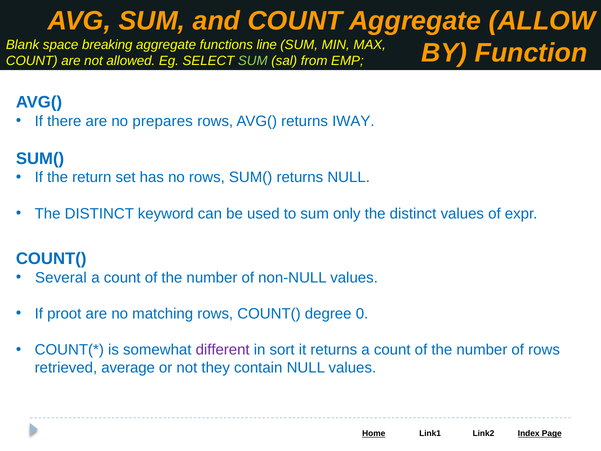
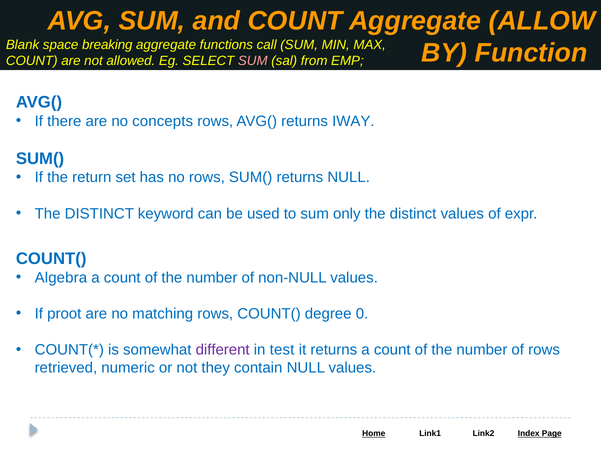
line: line -> call
SUM at (253, 61) colour: light green -> pink
prepares: prepares -> concepts
Several: Several -> Algebra
sort: sort -> test
average: average -> numeric
